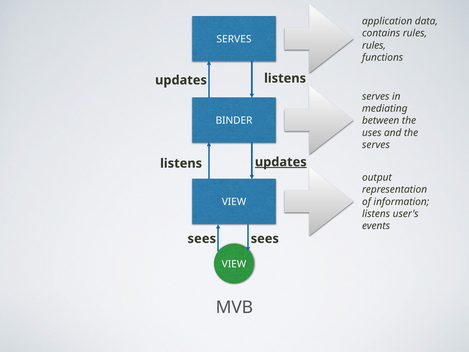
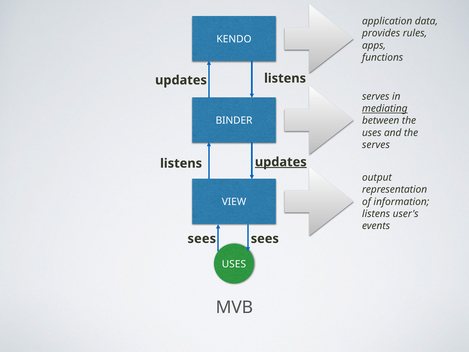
contains: contains -> provides
SERVES at (234, 39): SERVES -> KENDO
rules at (374, 45): rules -> apps
mediating underline: none -> present
VIEW at (234, 264): VIEW -> USES
